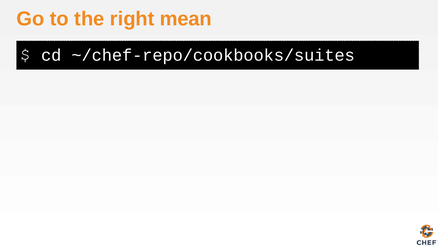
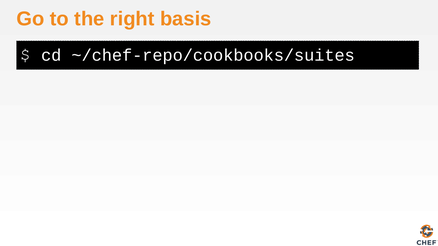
mean: mean -> basis
